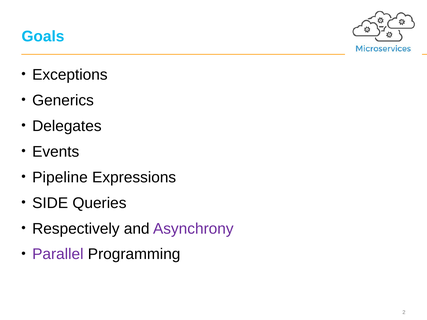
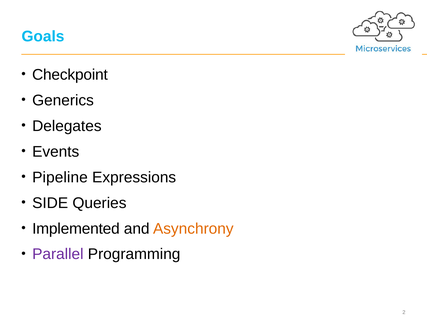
Exceptions: Exceptions -> Checkpoint
Respectively: Respectively -> Implemented
Asynchrony colour: purple -> orange
